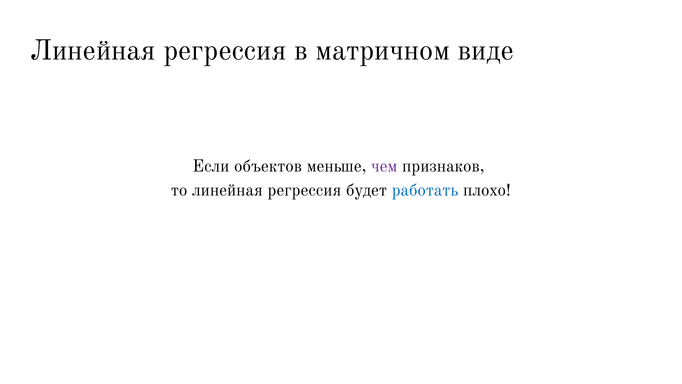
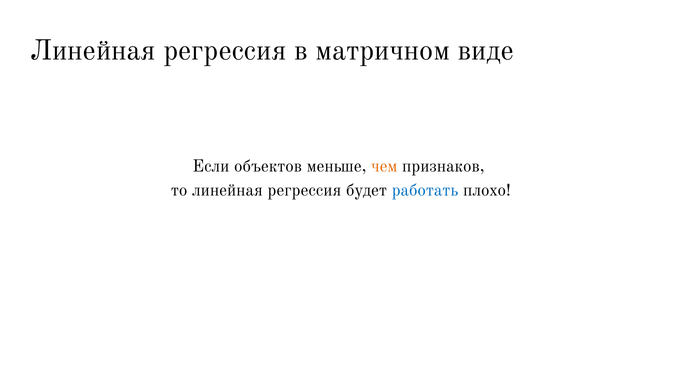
чем colour: purple -> orange
